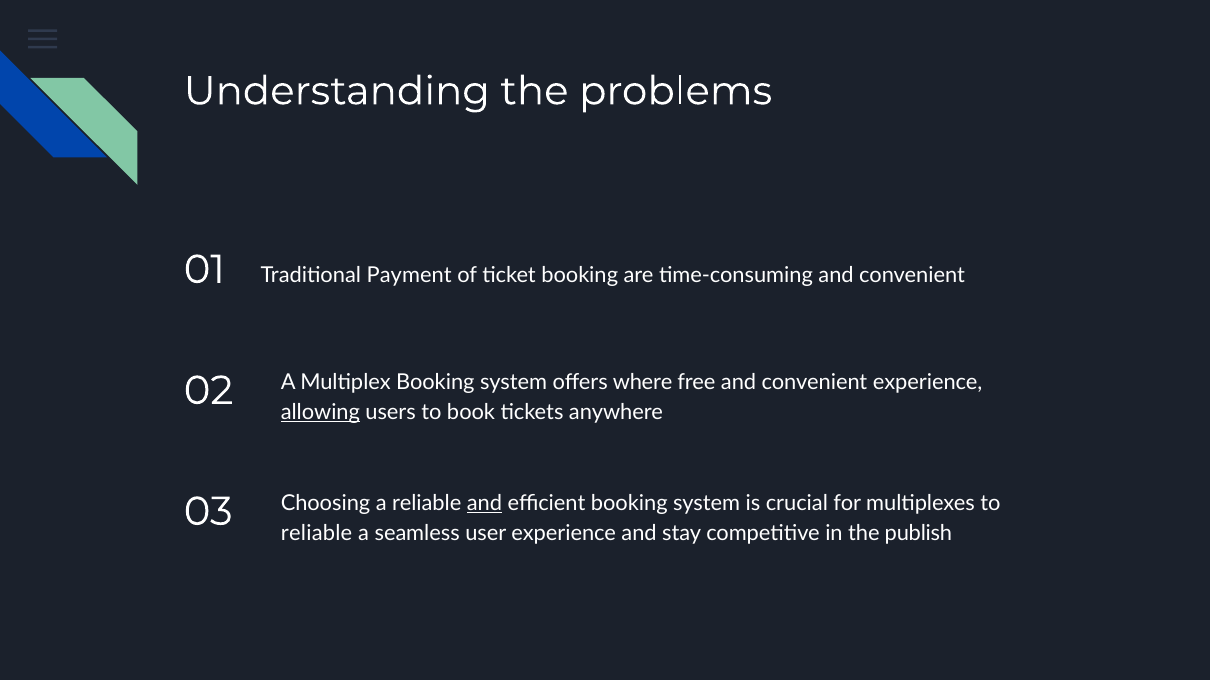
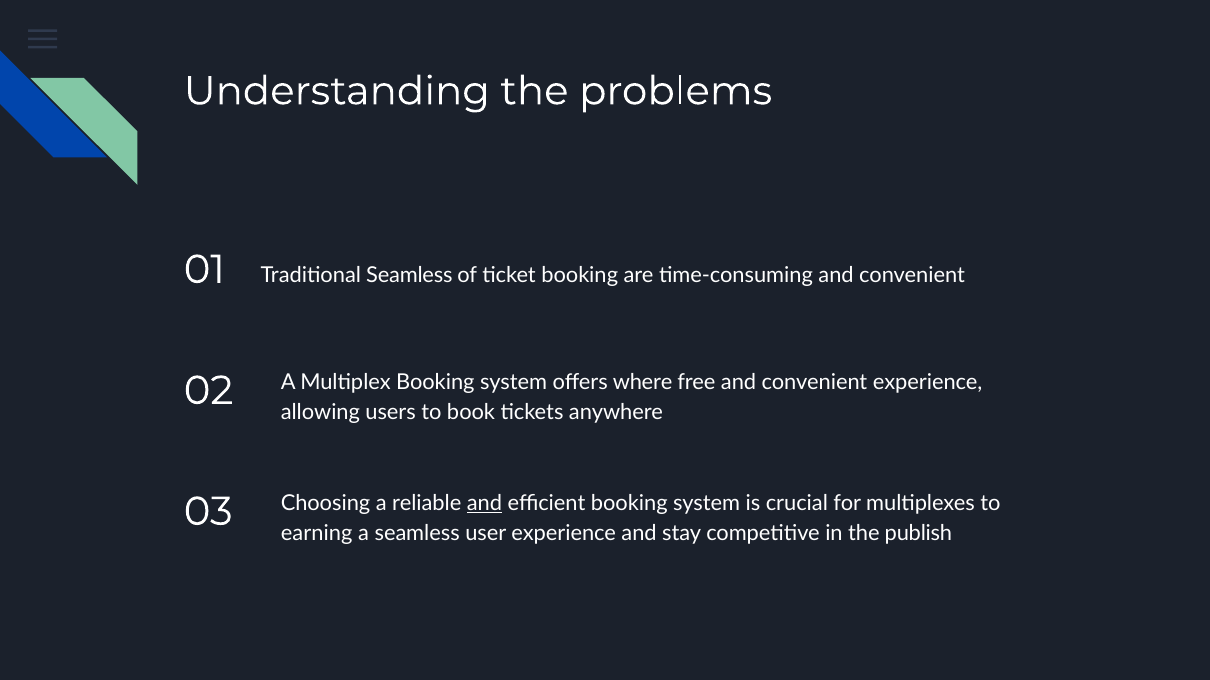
Traditional Payment: Payment -> Seamless
allowing underline: present -> none
reliable at (317, 534): reliable -> earning
